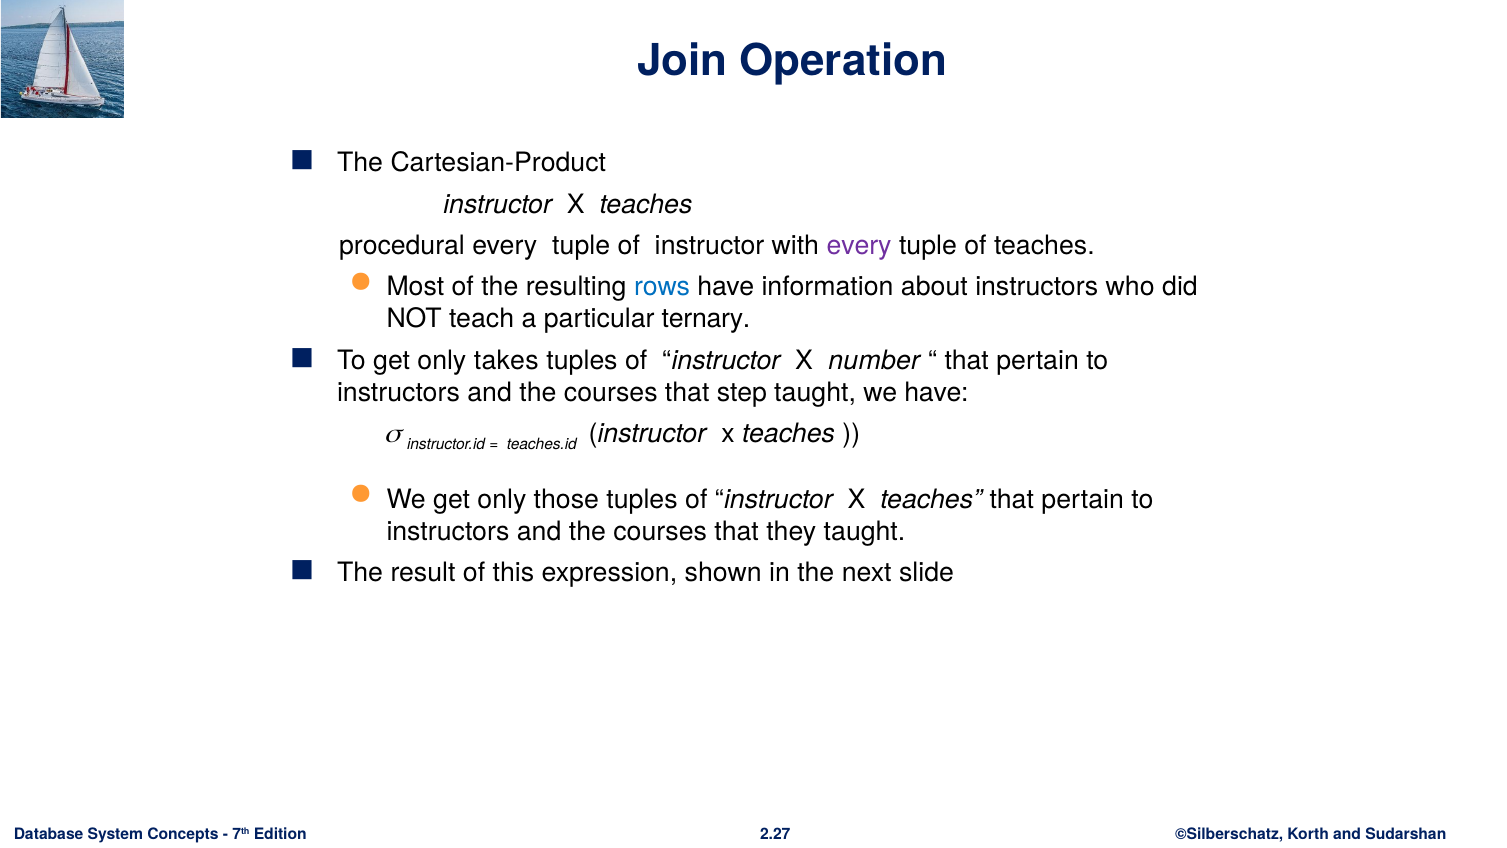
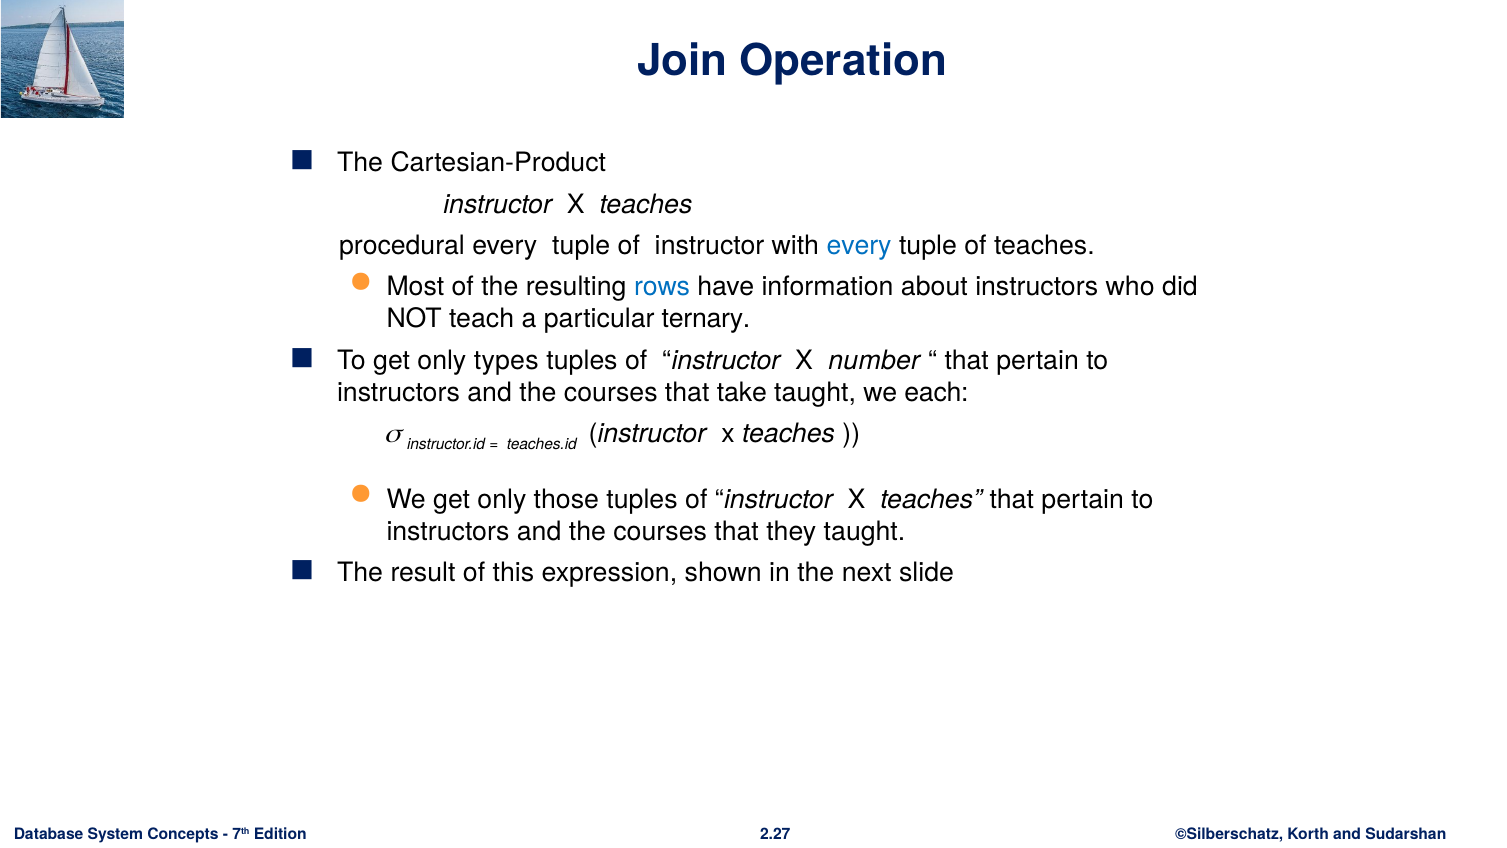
every at (859, 246) colour: purple -> blue
takes: takes -> types
step: step -> take
we have: have -> each
